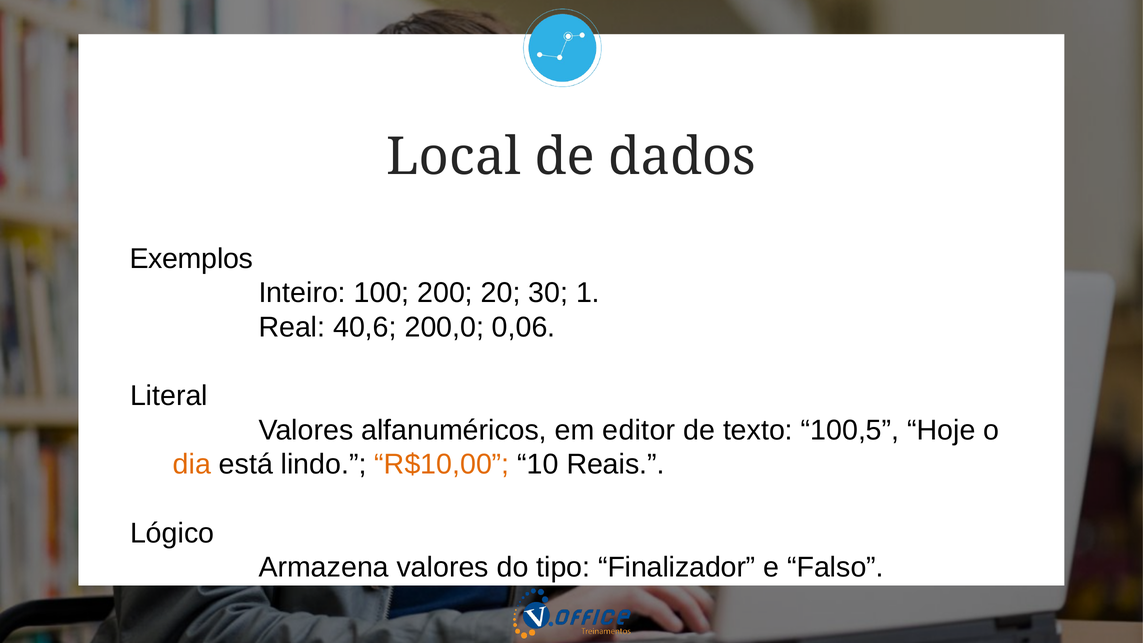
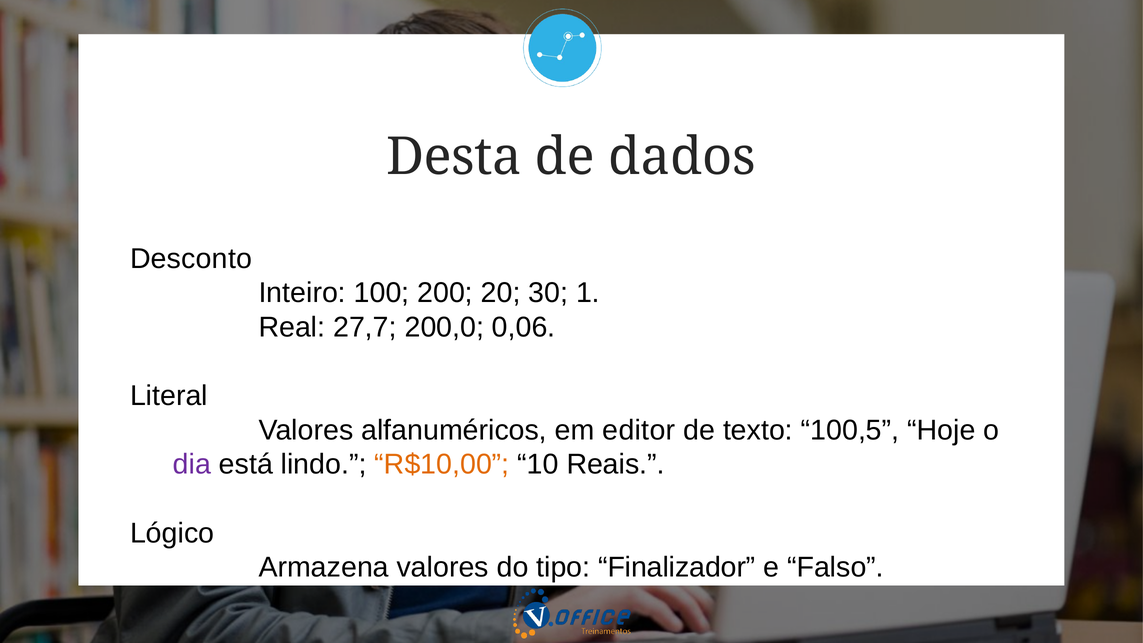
Local: Local -> Desta
Exemplos: Exemplos -> Desconto
40,6: 40,6 -> 27,7
dia colour: orange -> purple
